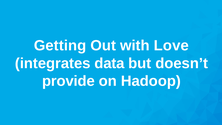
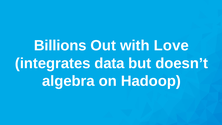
Getting: Getting -> Billions
provide: provide -> algebra
